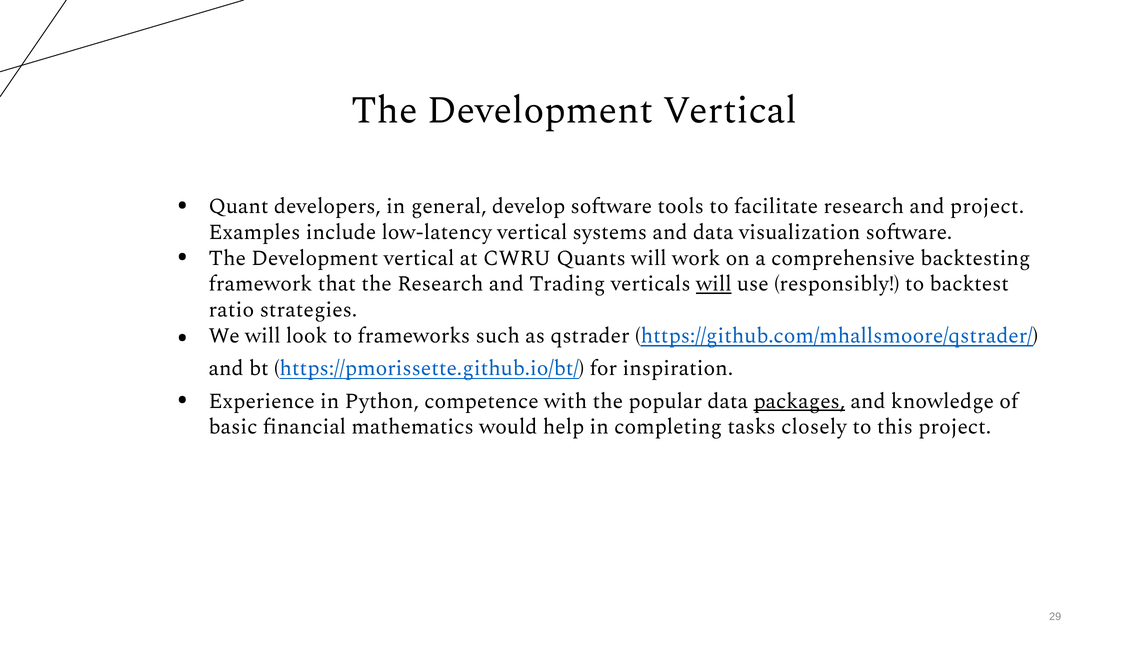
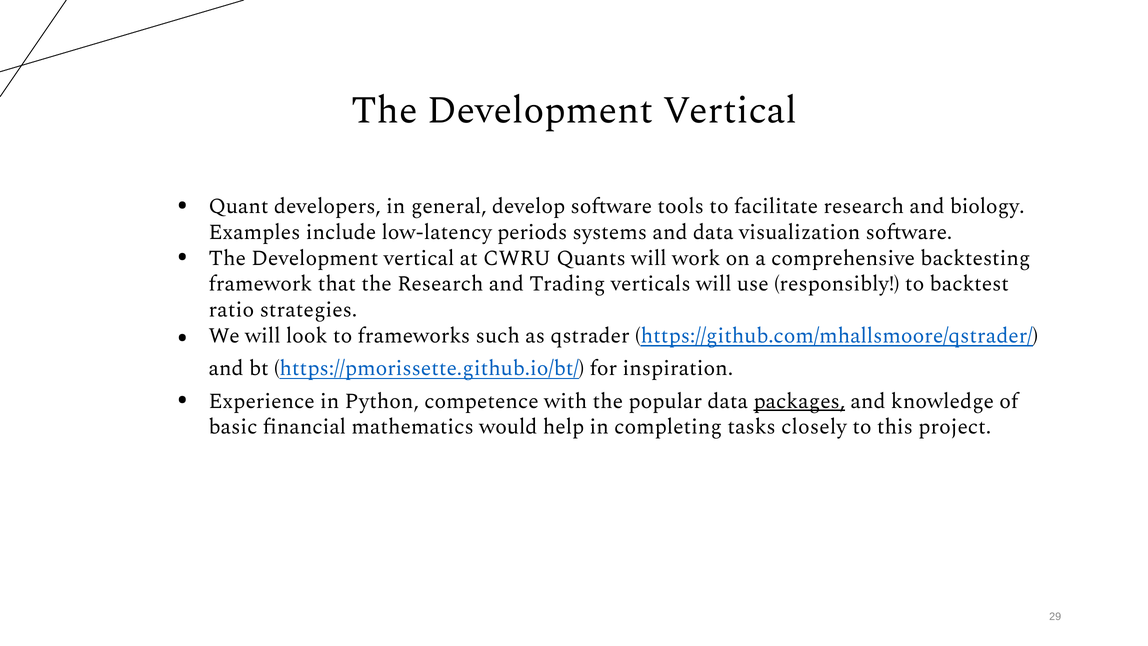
and project: project -> biology
low-latency vertical: vertical -> periods
will at (714, 284) underline: present -> none
